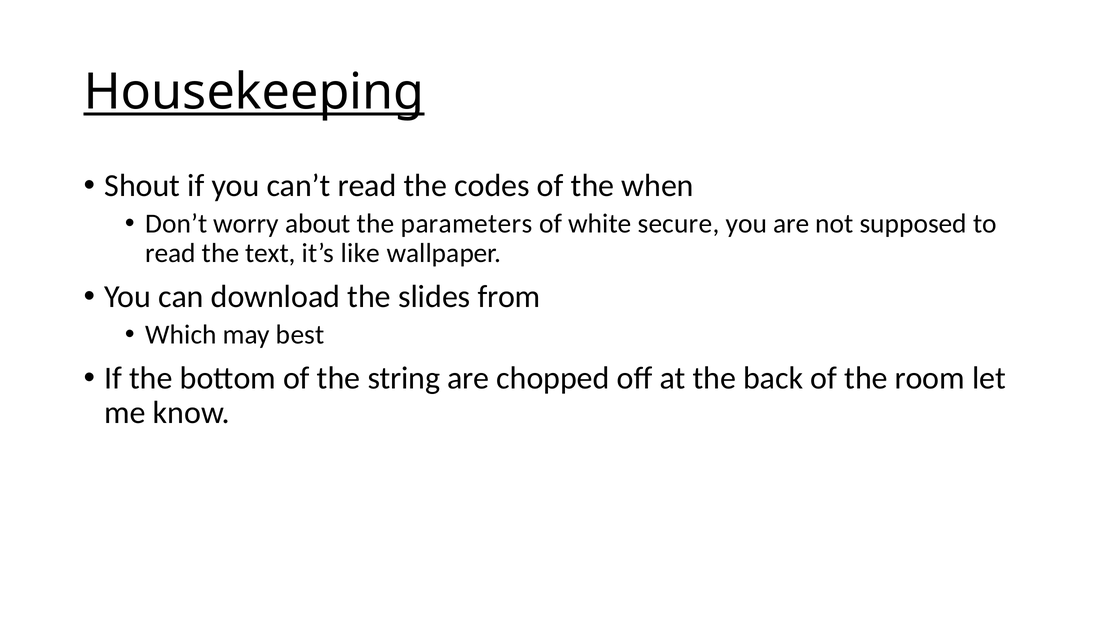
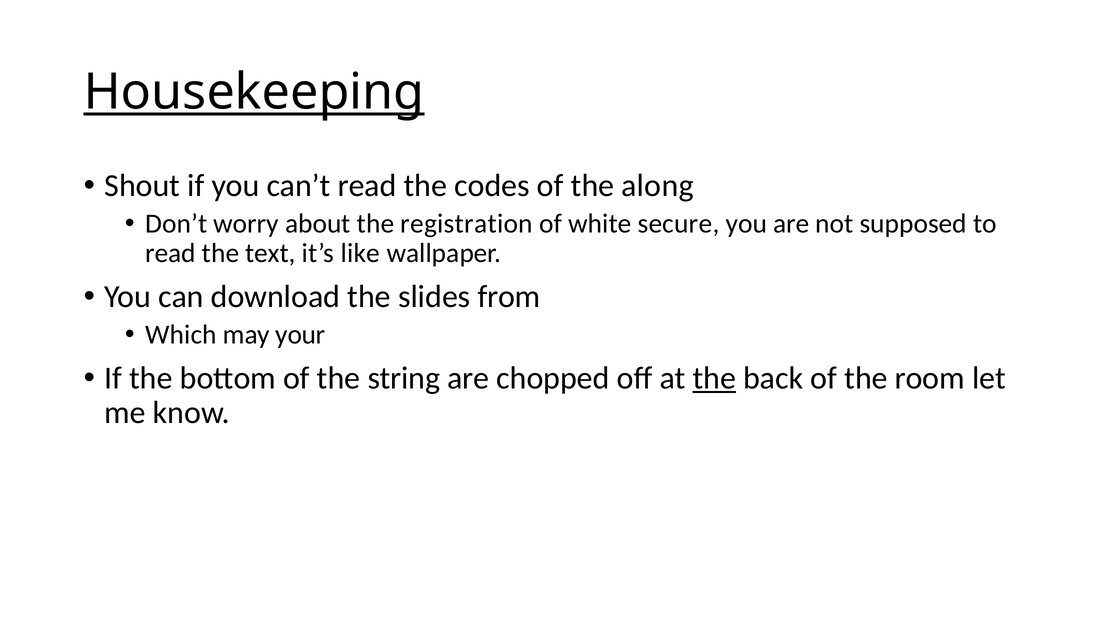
when: when -> along
parameters: parameters -> registration
best: best -> your
the at (714, 378) underline: none -> present
